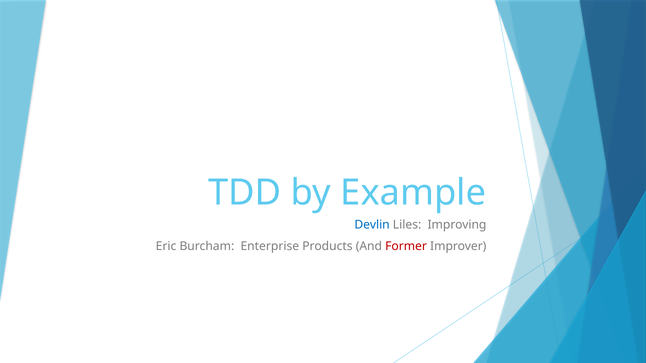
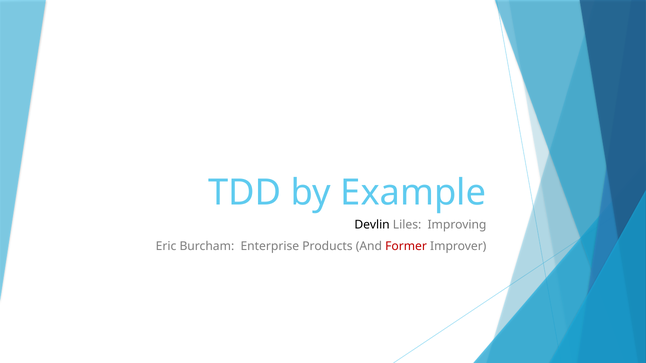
Devlin colour: blue -> black
